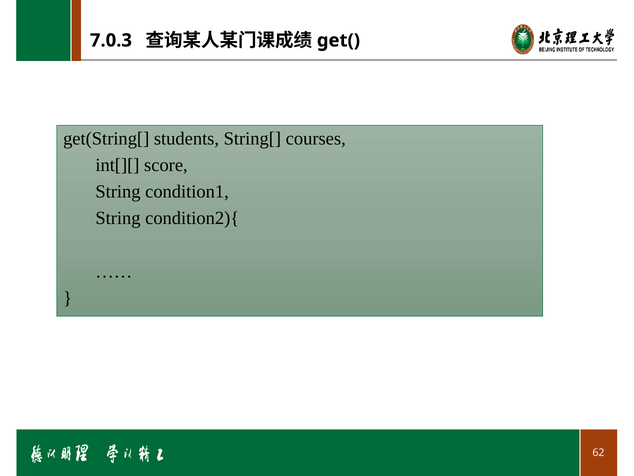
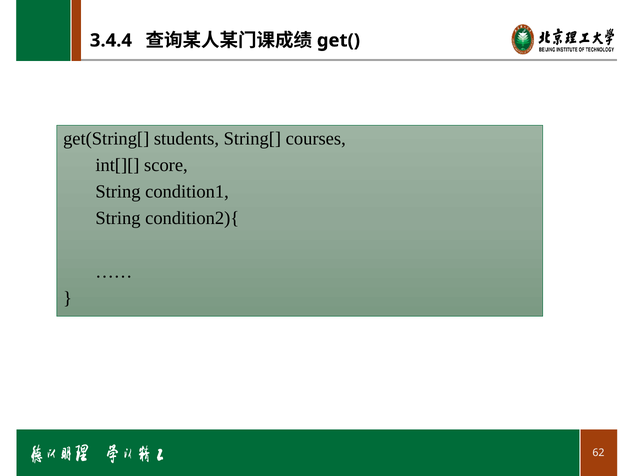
7.0.3: 7.0.3 -> 3.4.4
